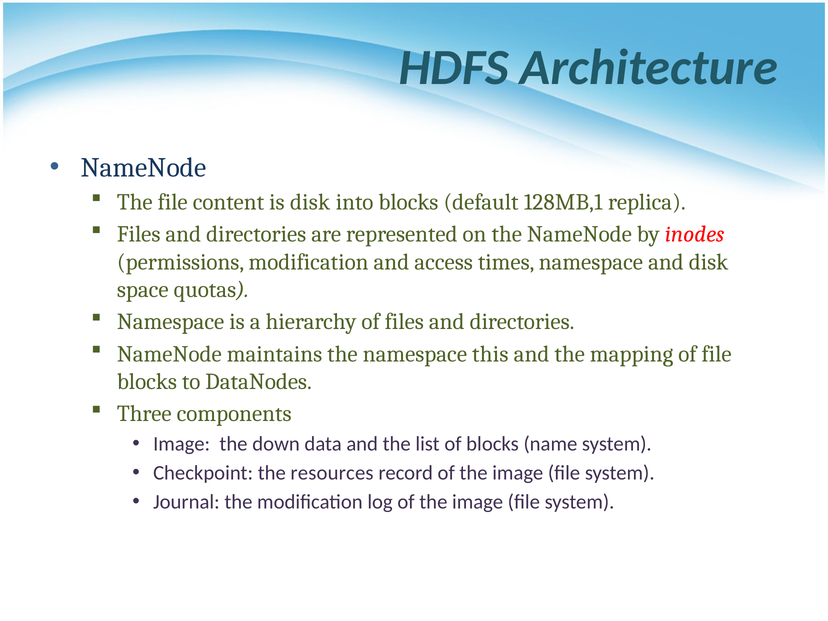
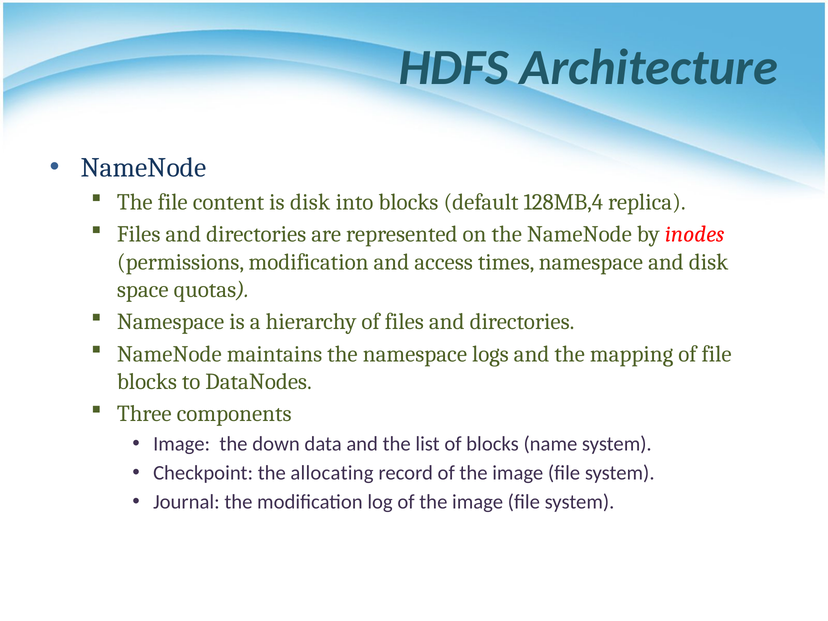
128MB,1: 128MB,1 -> 128MB,4
this: this -> logs
resources: resources -> allocating
